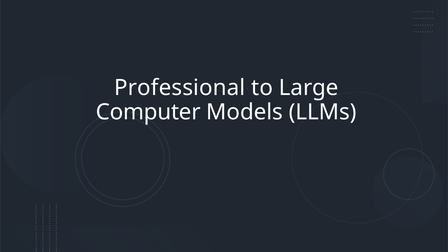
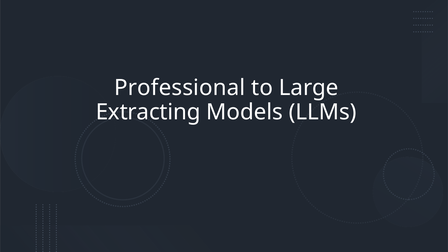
Computer: Computer -> Extracting
